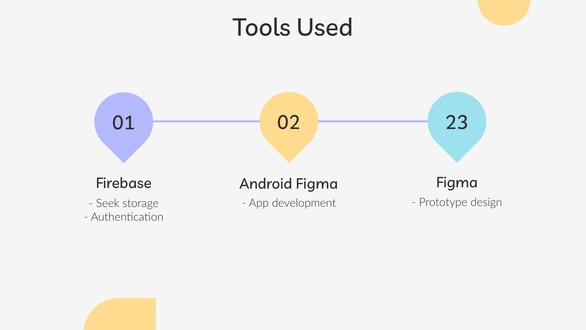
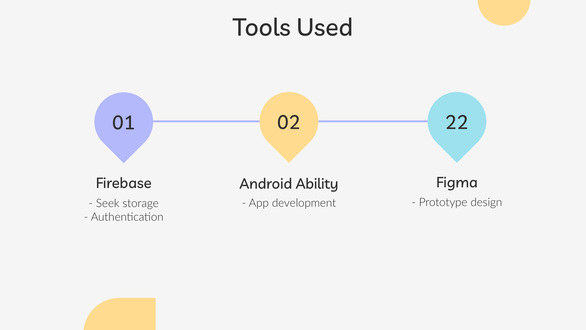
23: 23 -> 22
Android Figma: Figma -> Ability
